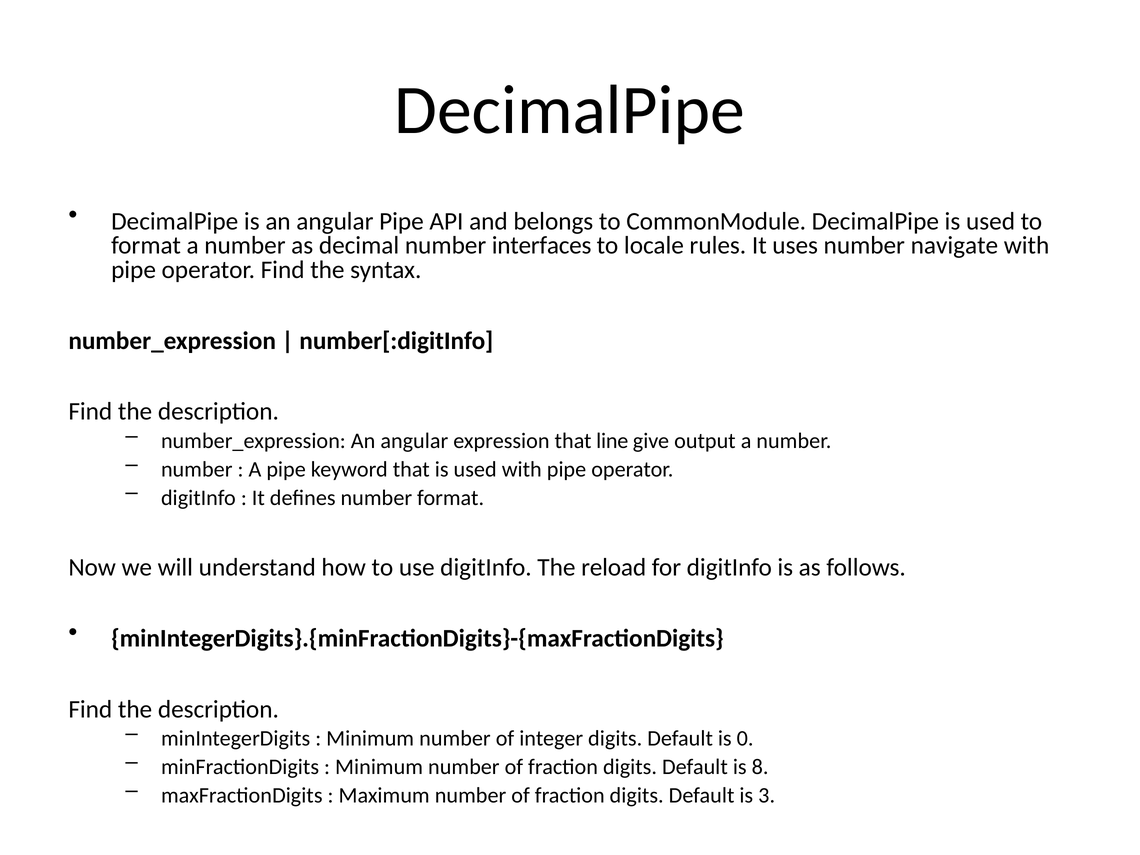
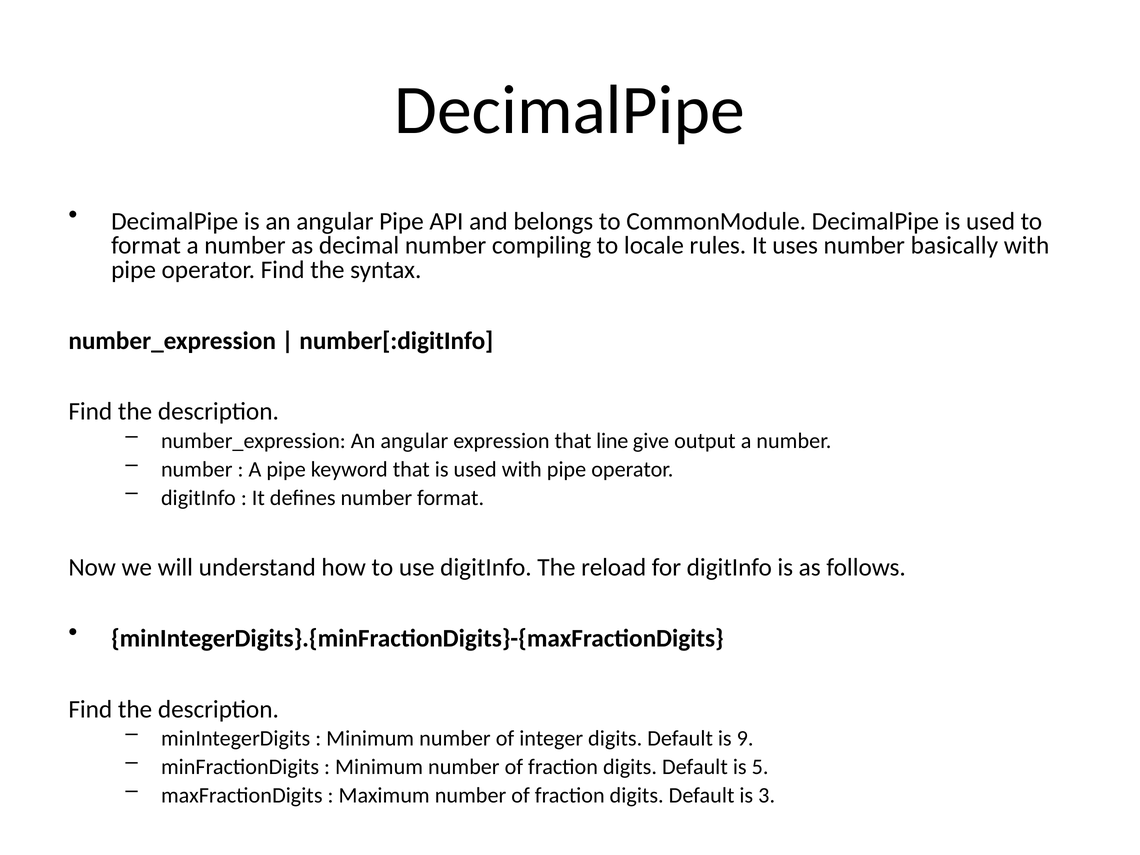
interfaces: interfaces -> compiling
navigate: navigate -> basically
0: 0 -> 9
8: 8 -> 5
